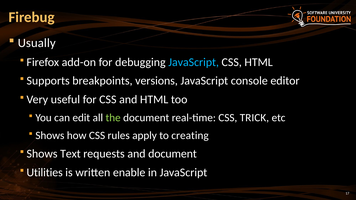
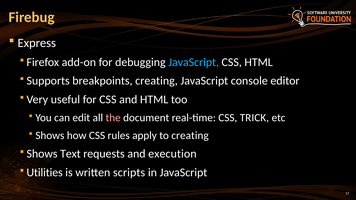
Usually: Usually -> Express
breakpoints versions: versions -> creating
the colour: light green -> pink
and document: document -> execution
enable: enable -> scripts
